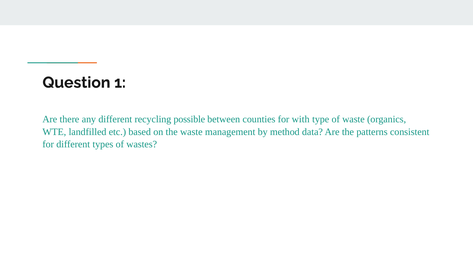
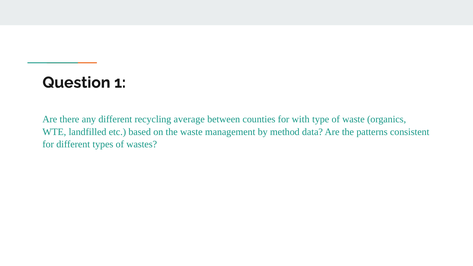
possible: possible -> average
